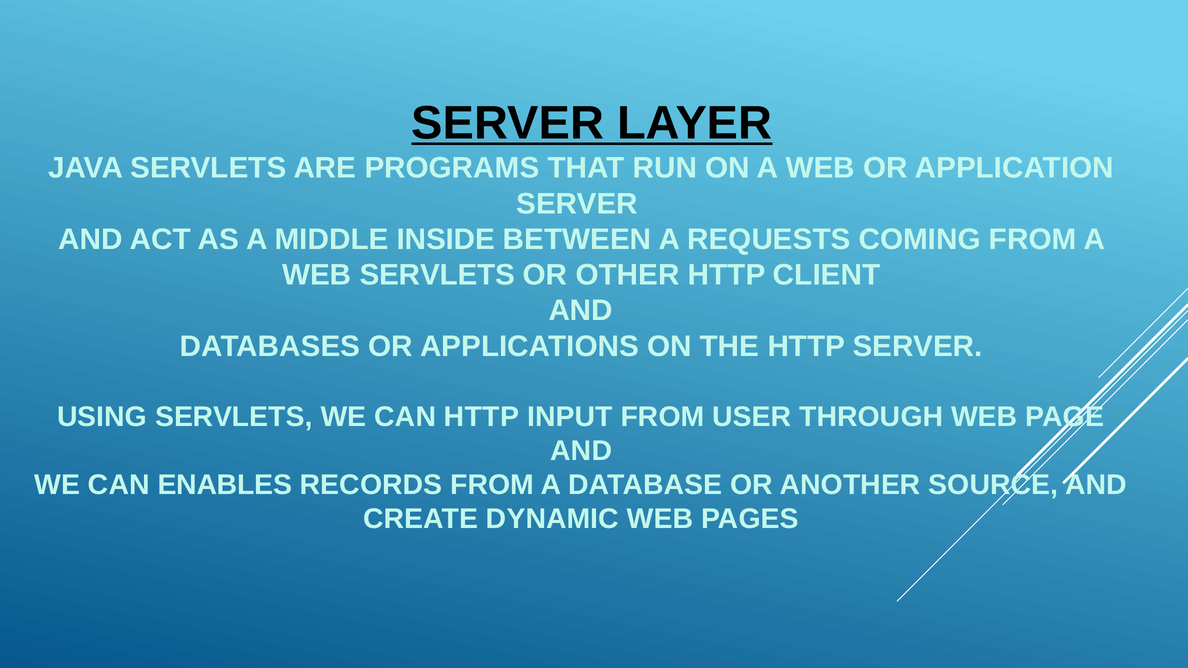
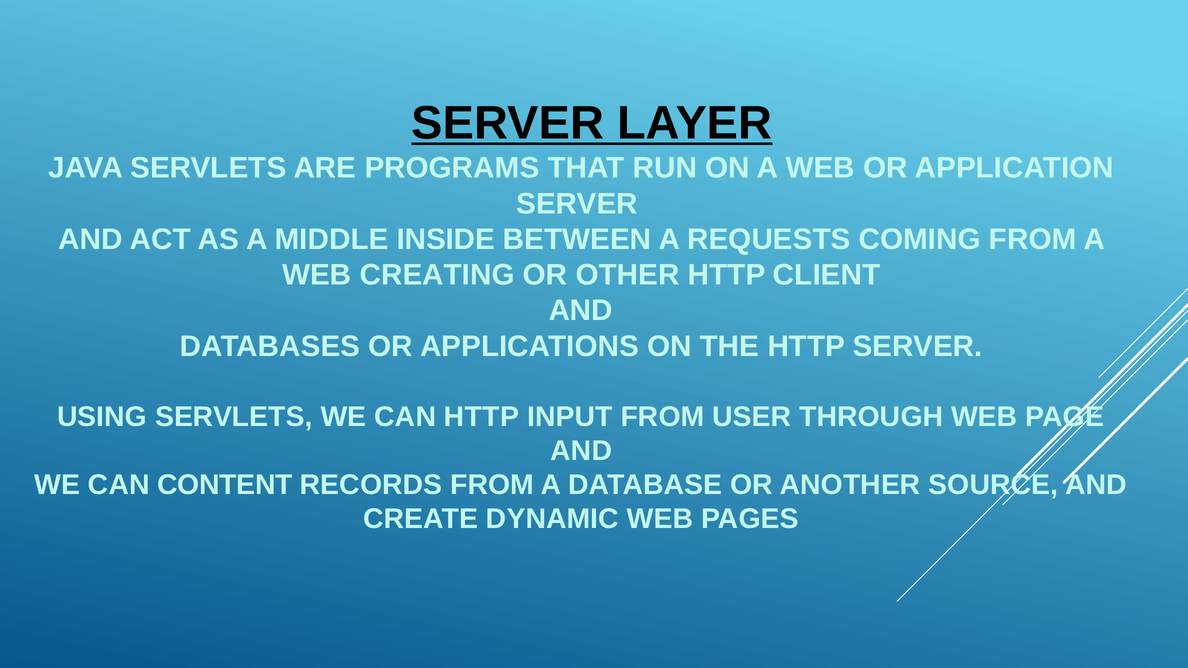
WEB SERVLETS: SERVLETS -> CREATING
ENABLES: ENABLES -> CONTENT
